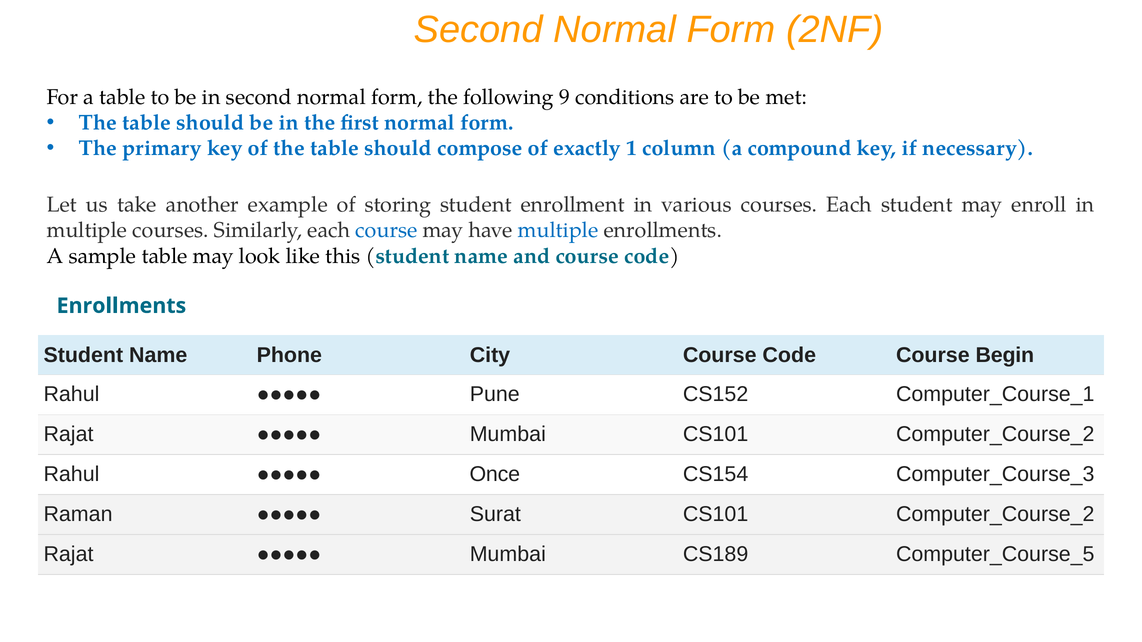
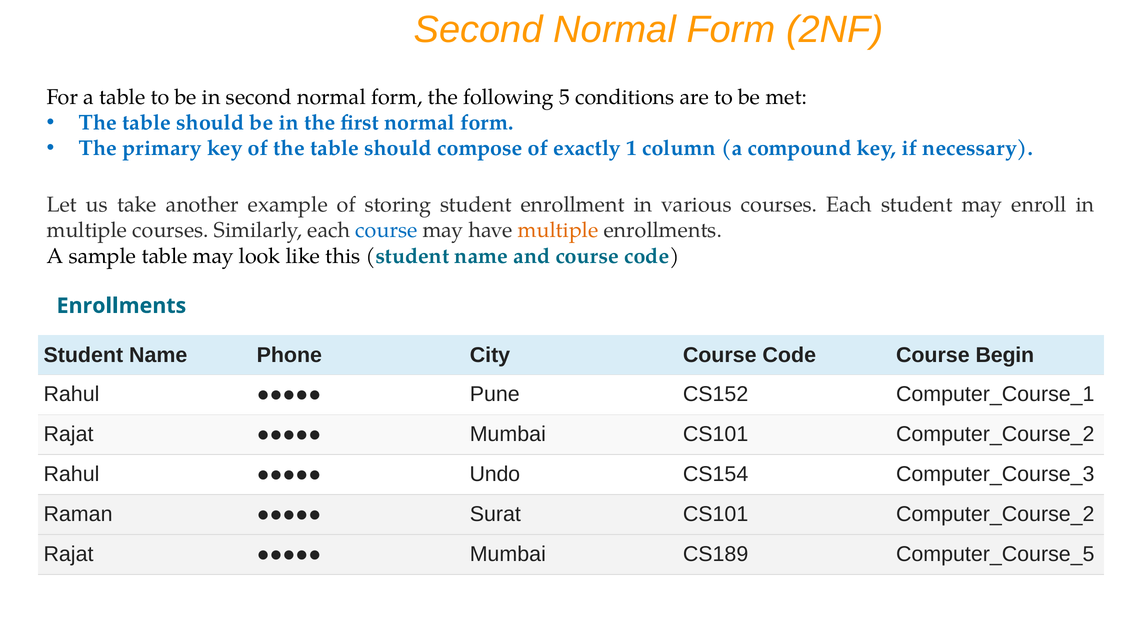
9: 9 -> 5
multiple at (558, 231) colour: blue -> orange
Once: Once -> Undo
